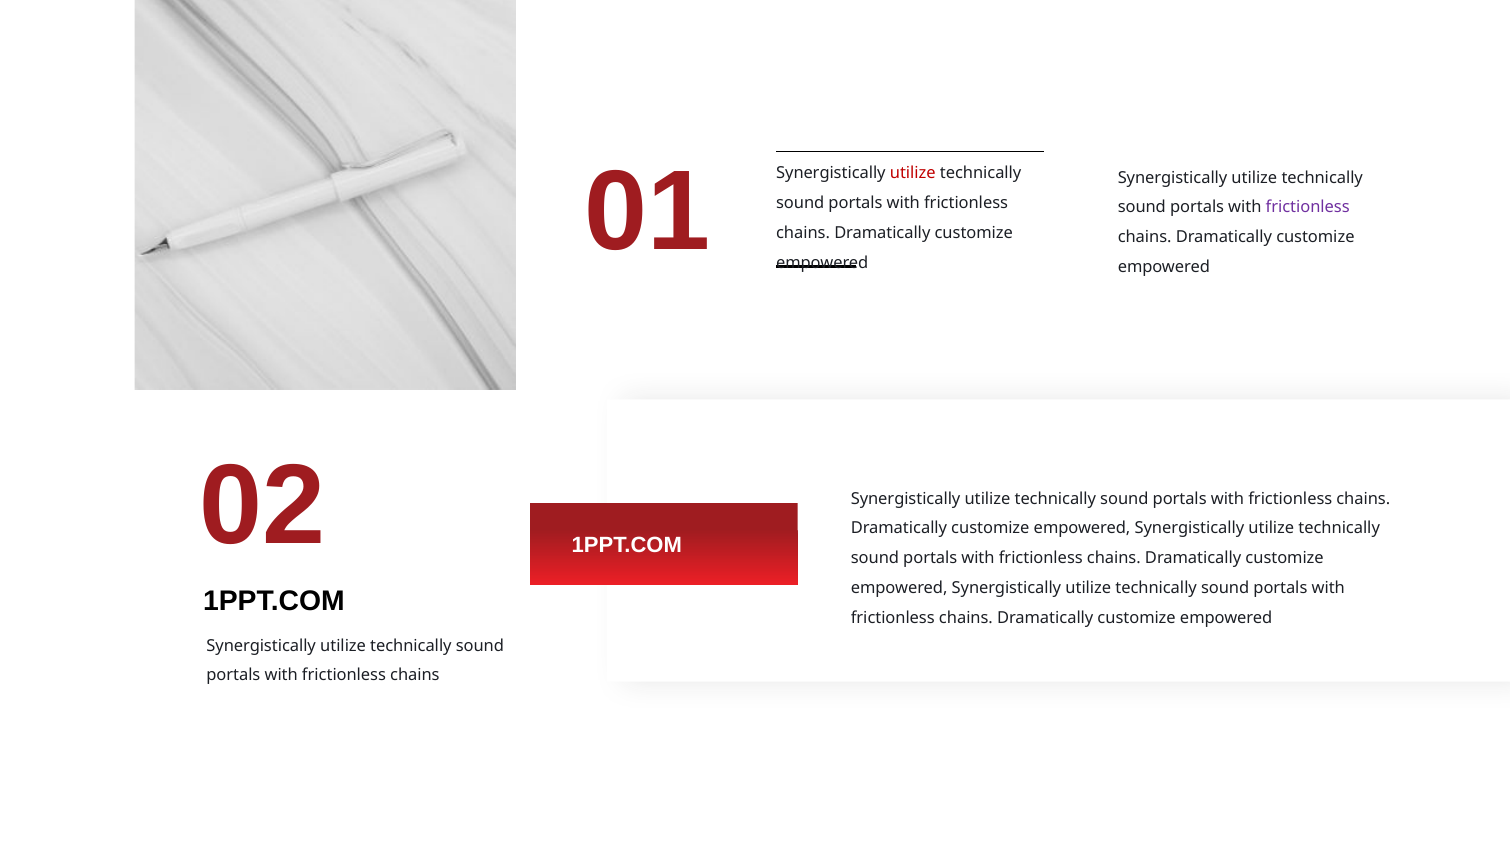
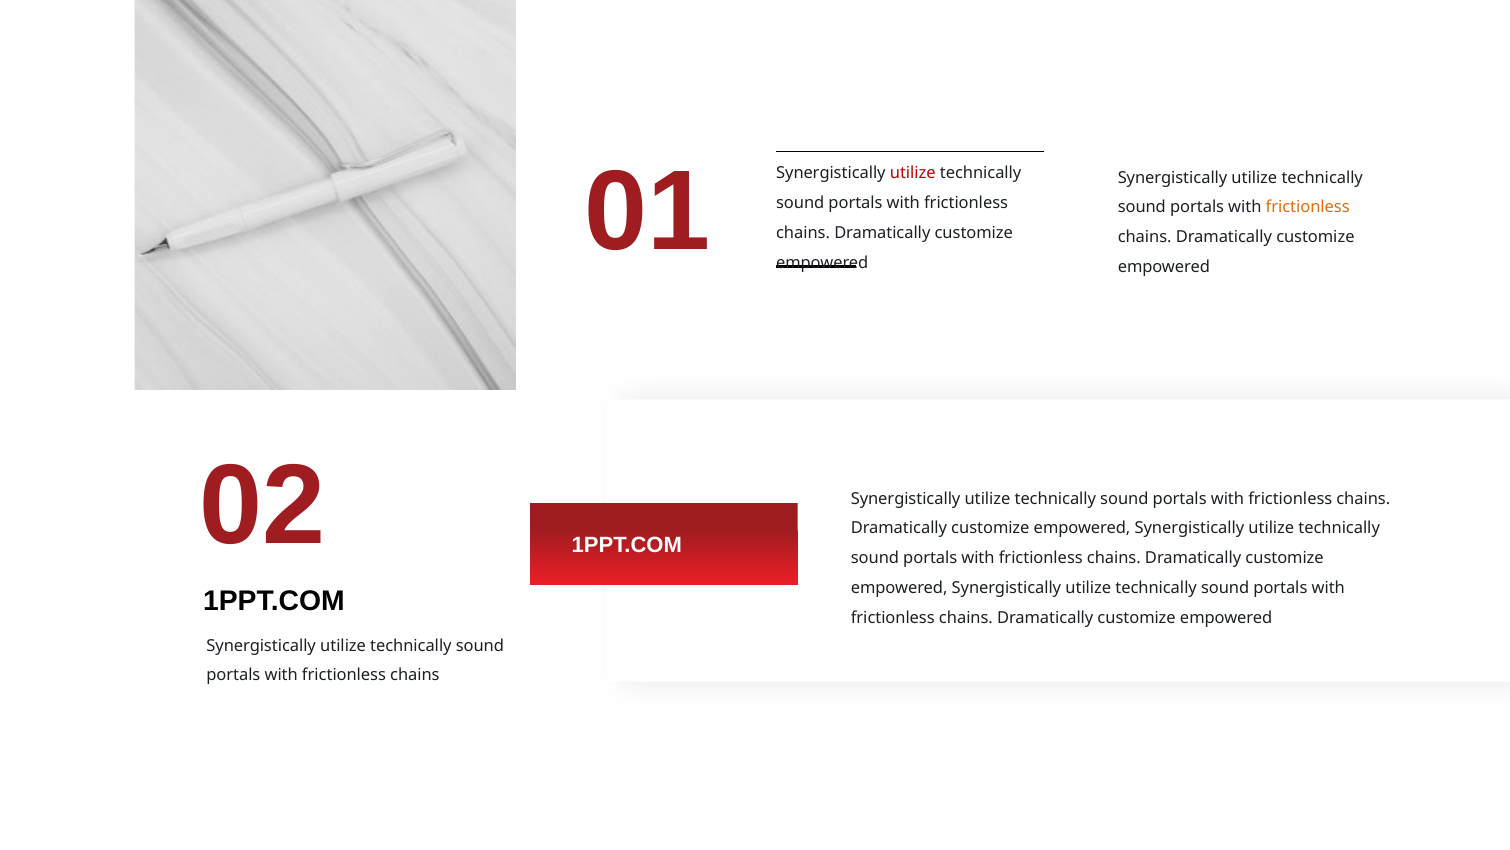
frictionless at (1308, 207) colour: purple -> orange
